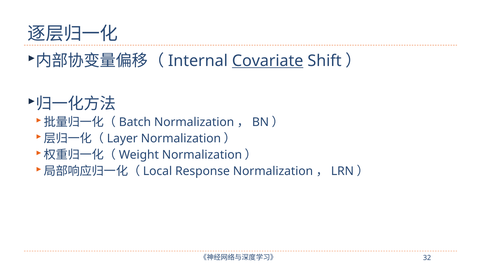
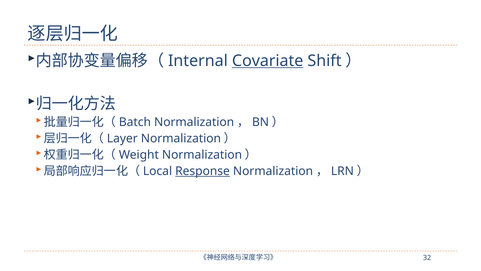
Response underline: none -> present
